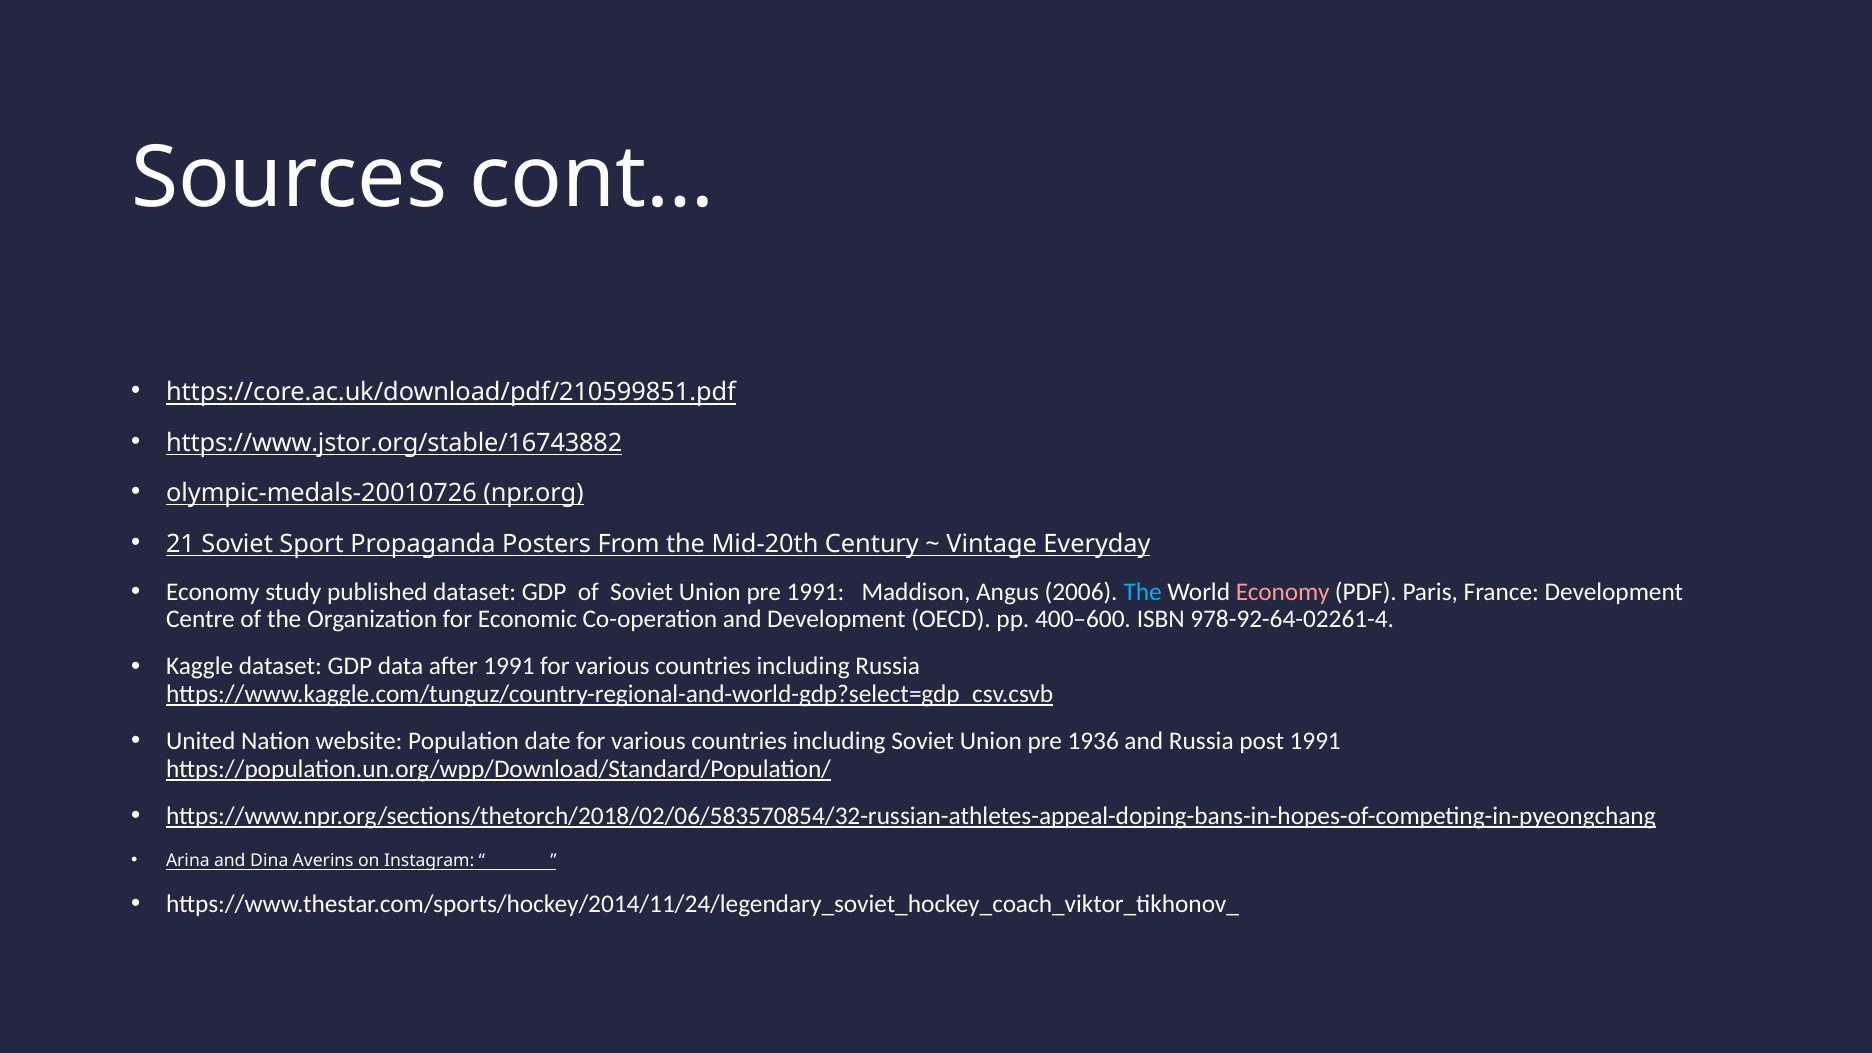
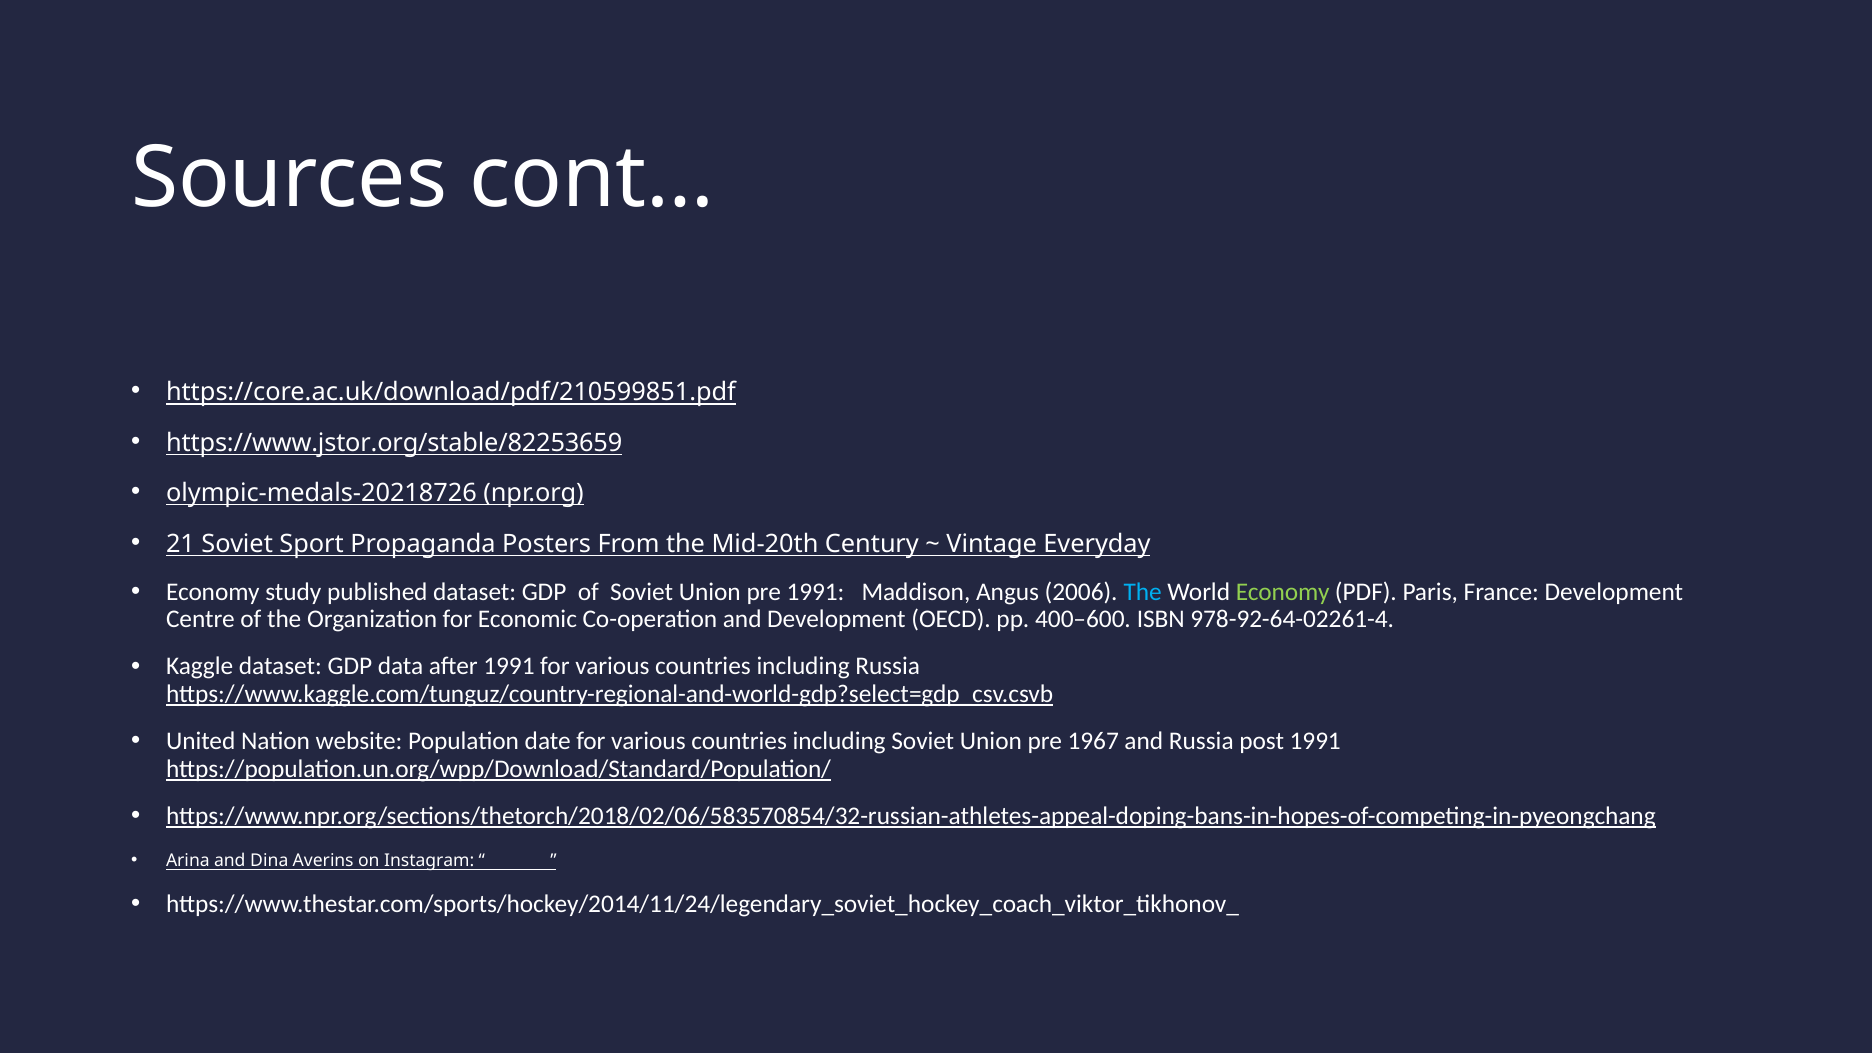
https://www.jstor.org/stable/16743882: https://www.jstor.org/stable/16743882 -> https://www.jstor.org/stable/82253659
olympic-medals-20010726: olympic-medals-20010726 -> olympic-medals-20218726
Economy at (1283, 592) colour: pink -> light green
1936: 1936 -> 1967
